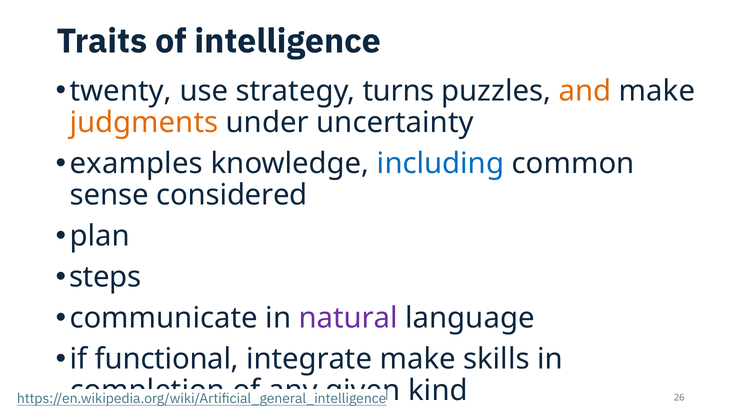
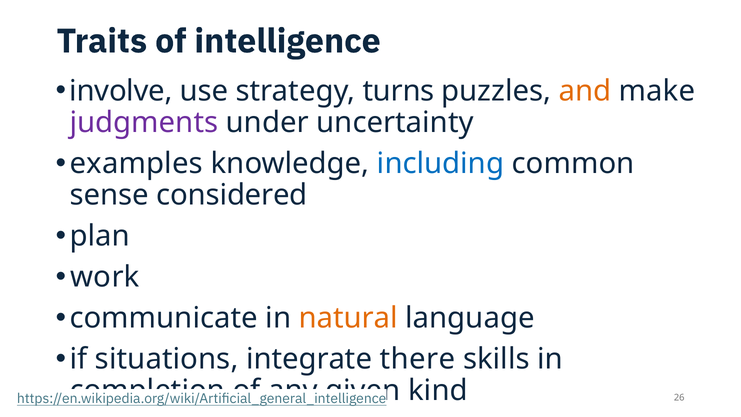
twenty: twenty -> involve
judgments colour: orange -> purple
steps: steps -> work
natural colour: purple -> orange
functional: functional -> situations
integrate make: make -> there
